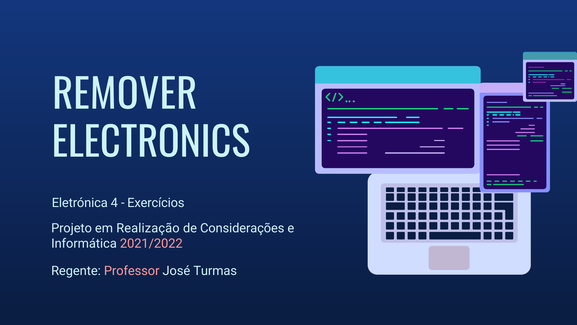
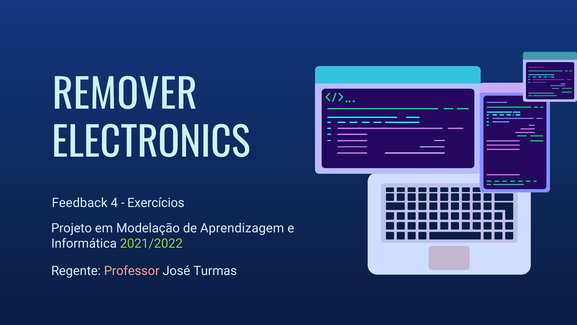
Eletrónica: Eletrónica -> Feedback
Realização: Realização -> Modelação
Considerações: Considerações -> Aprendizagem
2021/2022 colour: pink -> light green
